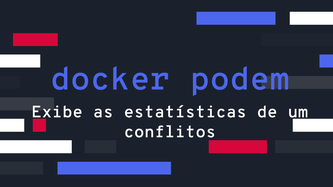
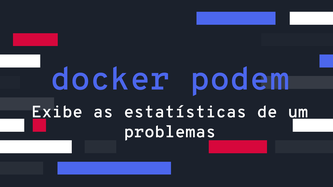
conflitos: conflitos -> problemas
